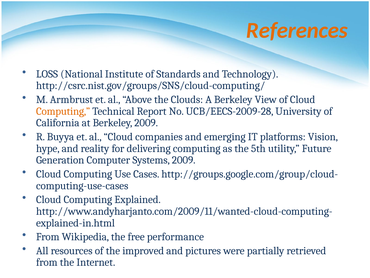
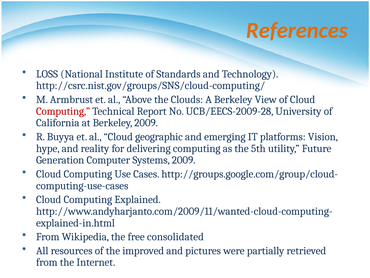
Computing at (63, 111) colour: orange -> red
companies: companies -> geographic
performance: performance -> consolidated
